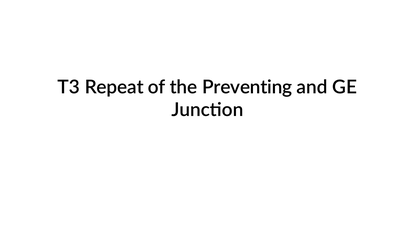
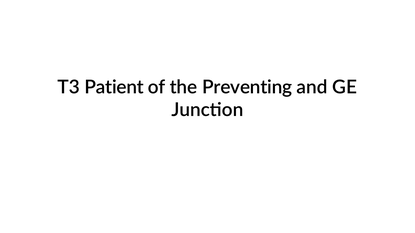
Repeat: Repeat -> Patient
